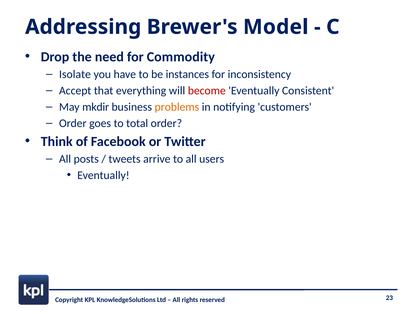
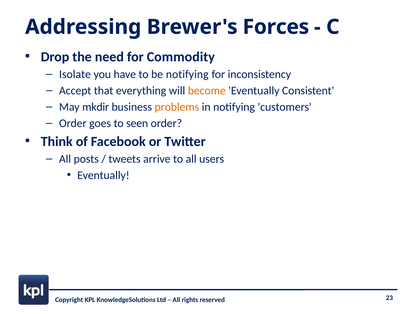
Model: Model -> Forces
be instances: instances -> notifying
become colour: red -> orange
total: total -> seen
